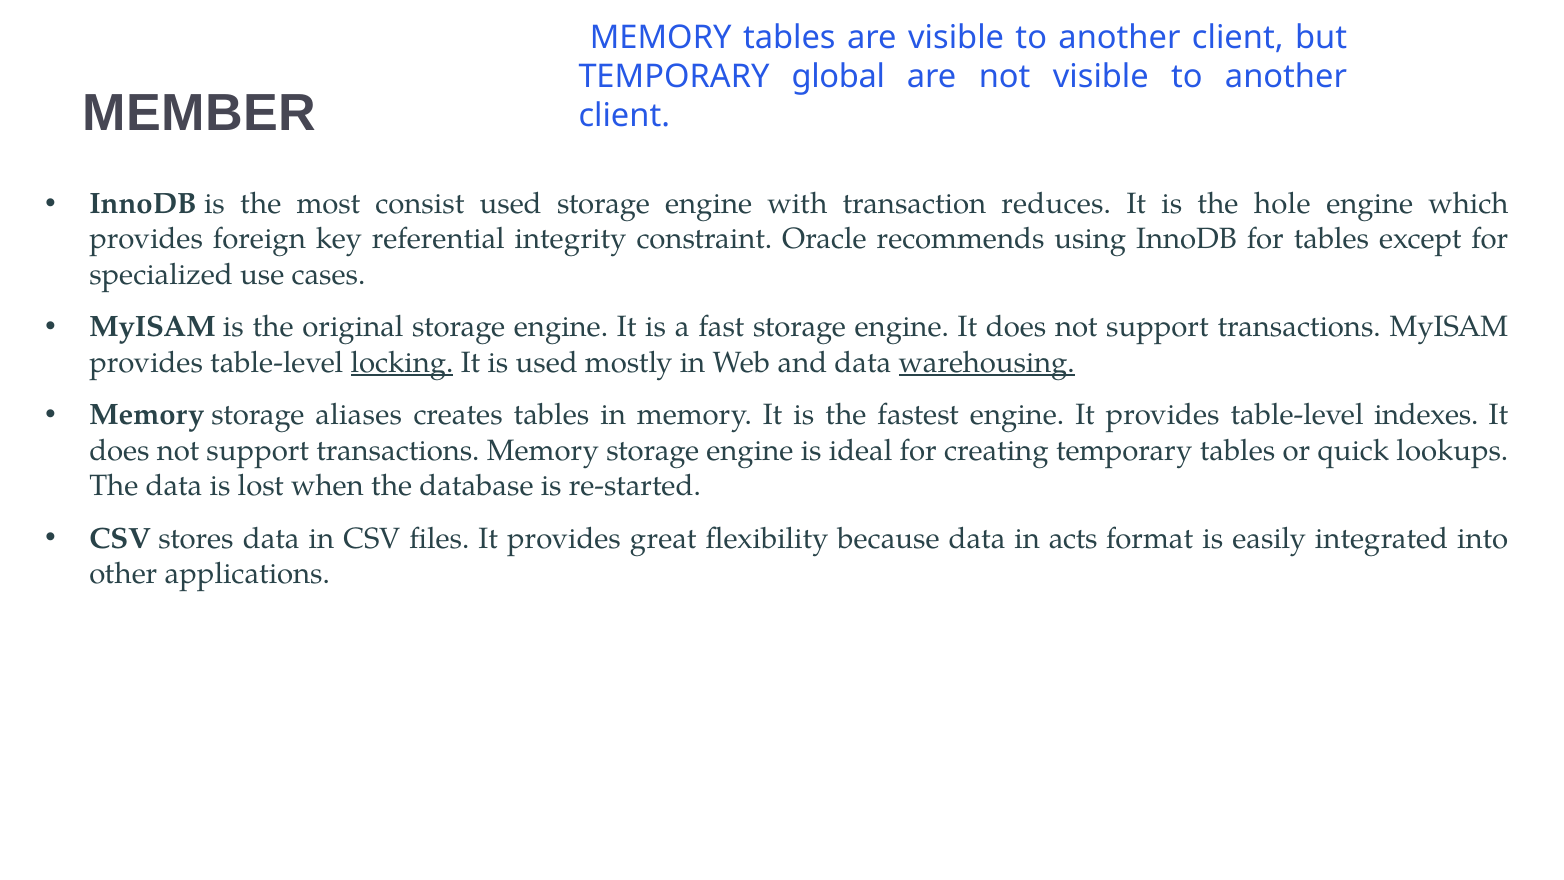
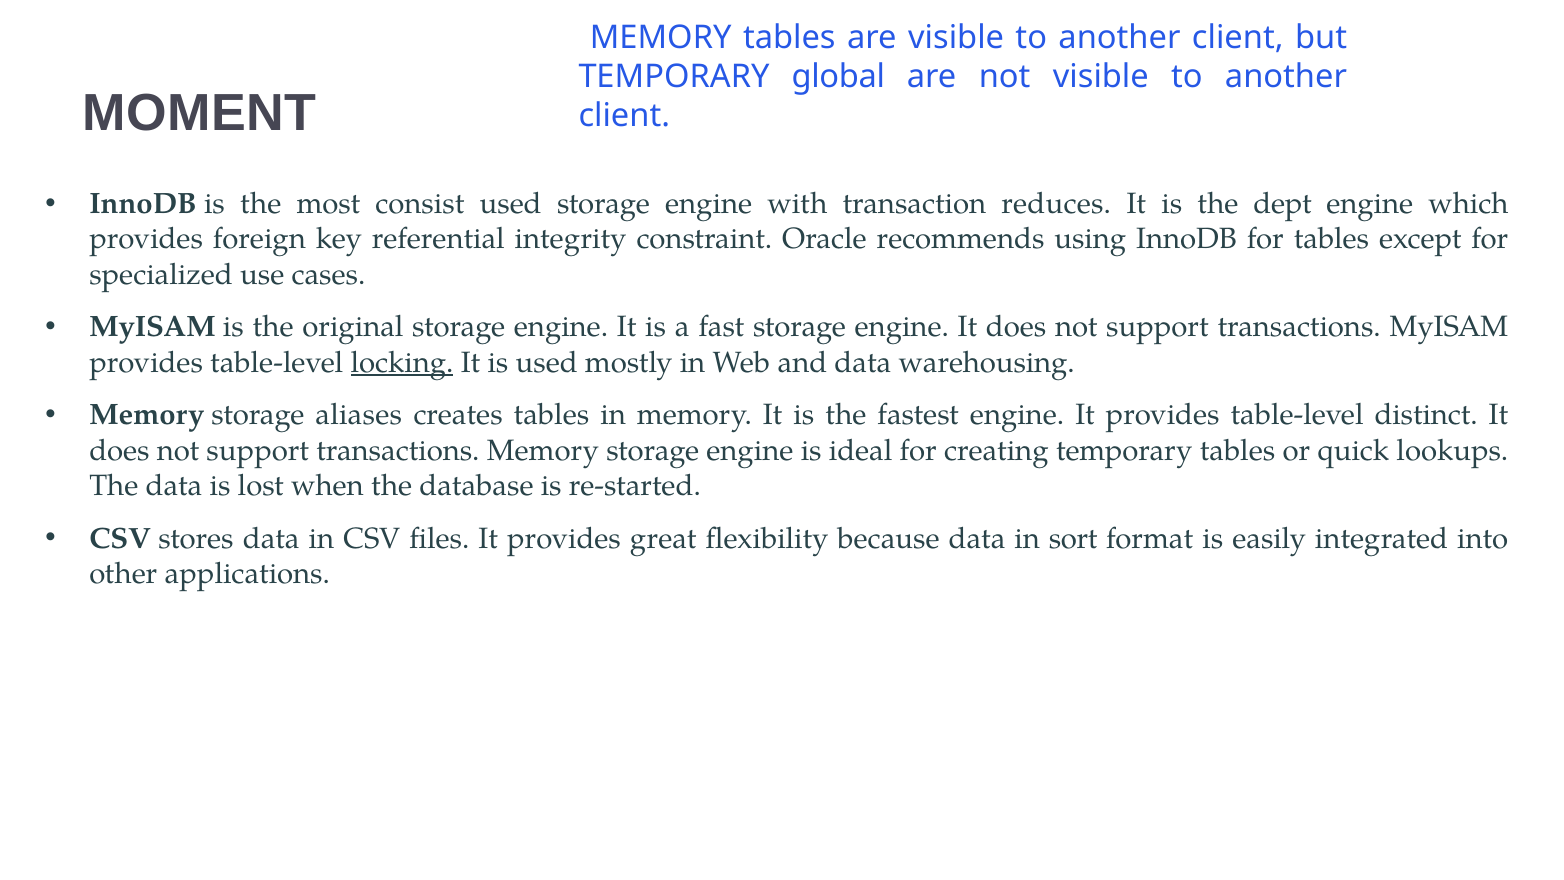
MEMBER: MEMBER -> MOMENT
hole: hole -> dept
warehousing underline: present -> none
indexes: indexes -> distinct
acts: acts -> sort
